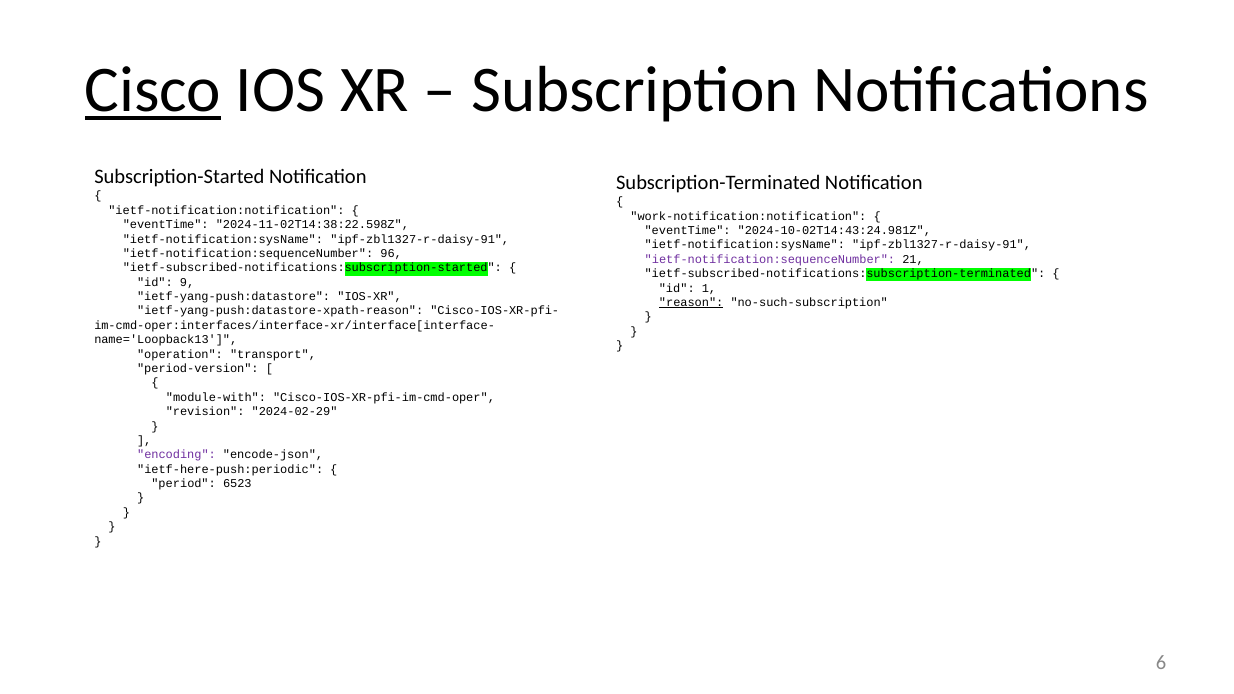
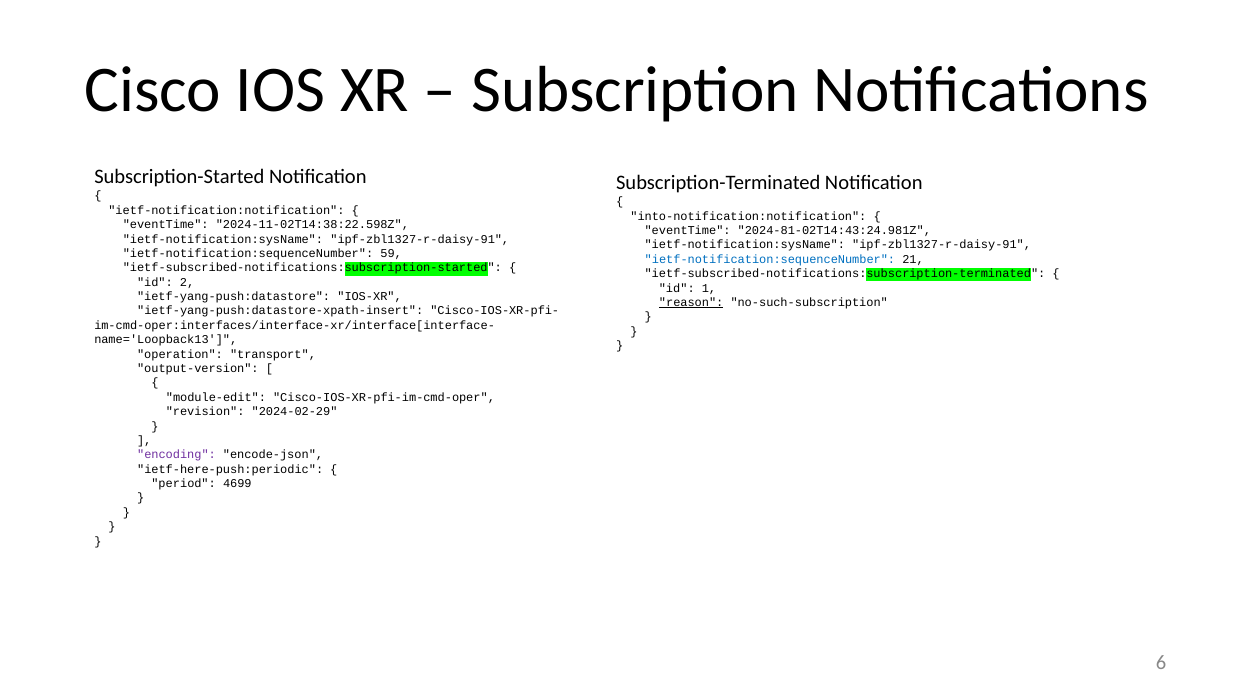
Cisco underline: present -> none
work-notification:notification: work-notification:notification -> into-notification:notification
2024-10-02T14:43:24.981Z: 2024-10-02T14:43:24.981Z -> 2024-81-02T14:43:24.981Z
96: 96 -> 59
ietf-notification:sequenceNumber at (770, 259) colour: purple -> blue
9: 9 -> 2
ietf-yang-push:datastore-xpath-reason: ietf-yang-push:datastore-xpath-reason -> ietf-yang-push:datastore-xpath-insert
period-version: period-version -> output-version
module-with: module-with -> module-edit
6523: 6523 -> 4699
